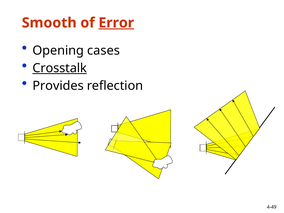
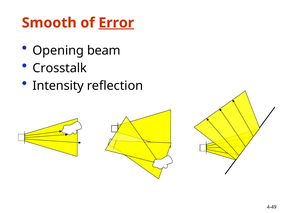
cases: cases -> beam
Crosstalk underline: present -> none
Provides: Provides -> Intensity
